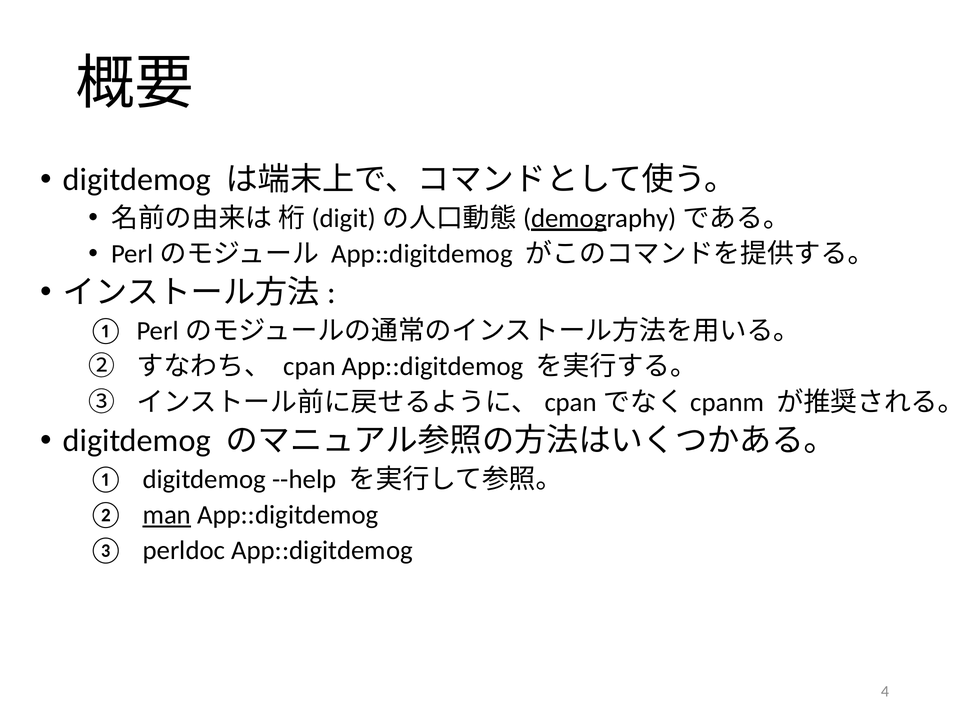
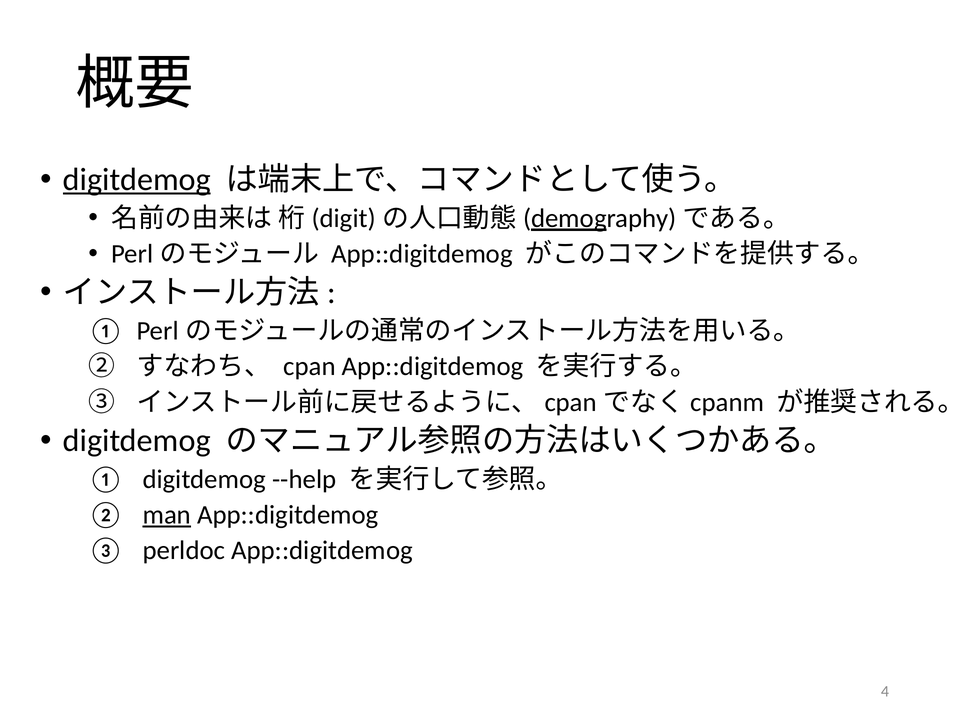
digitdemog at (137, 180) underline: none -> present
